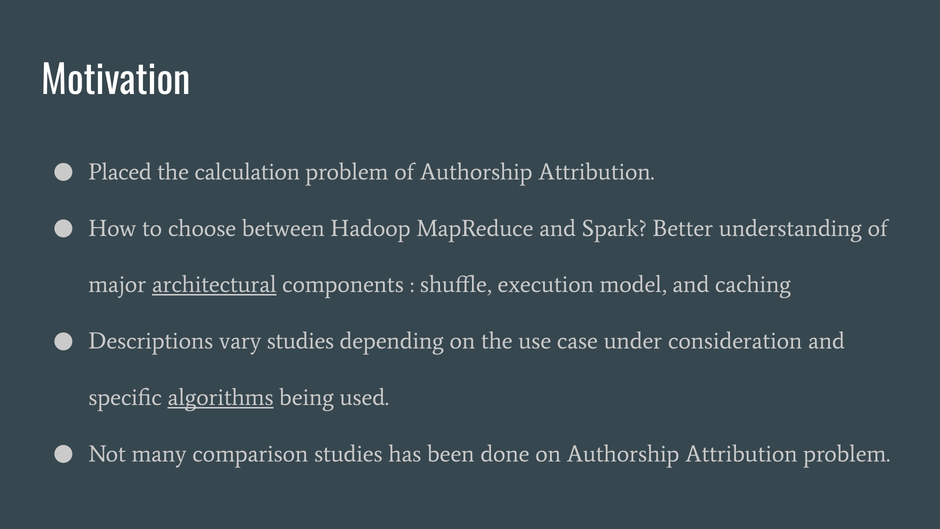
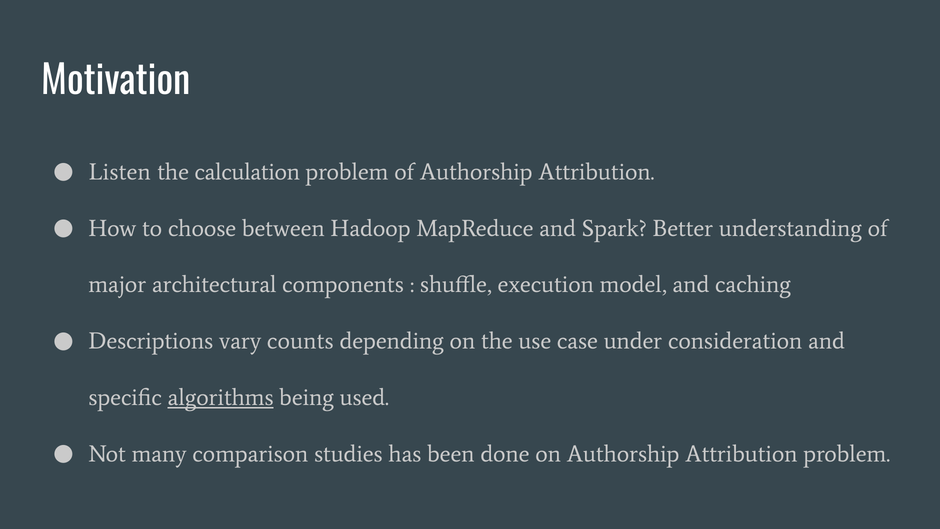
Placed: Placed -> Listen
architectural underline: present -> none
vary studies: studies -> counts
